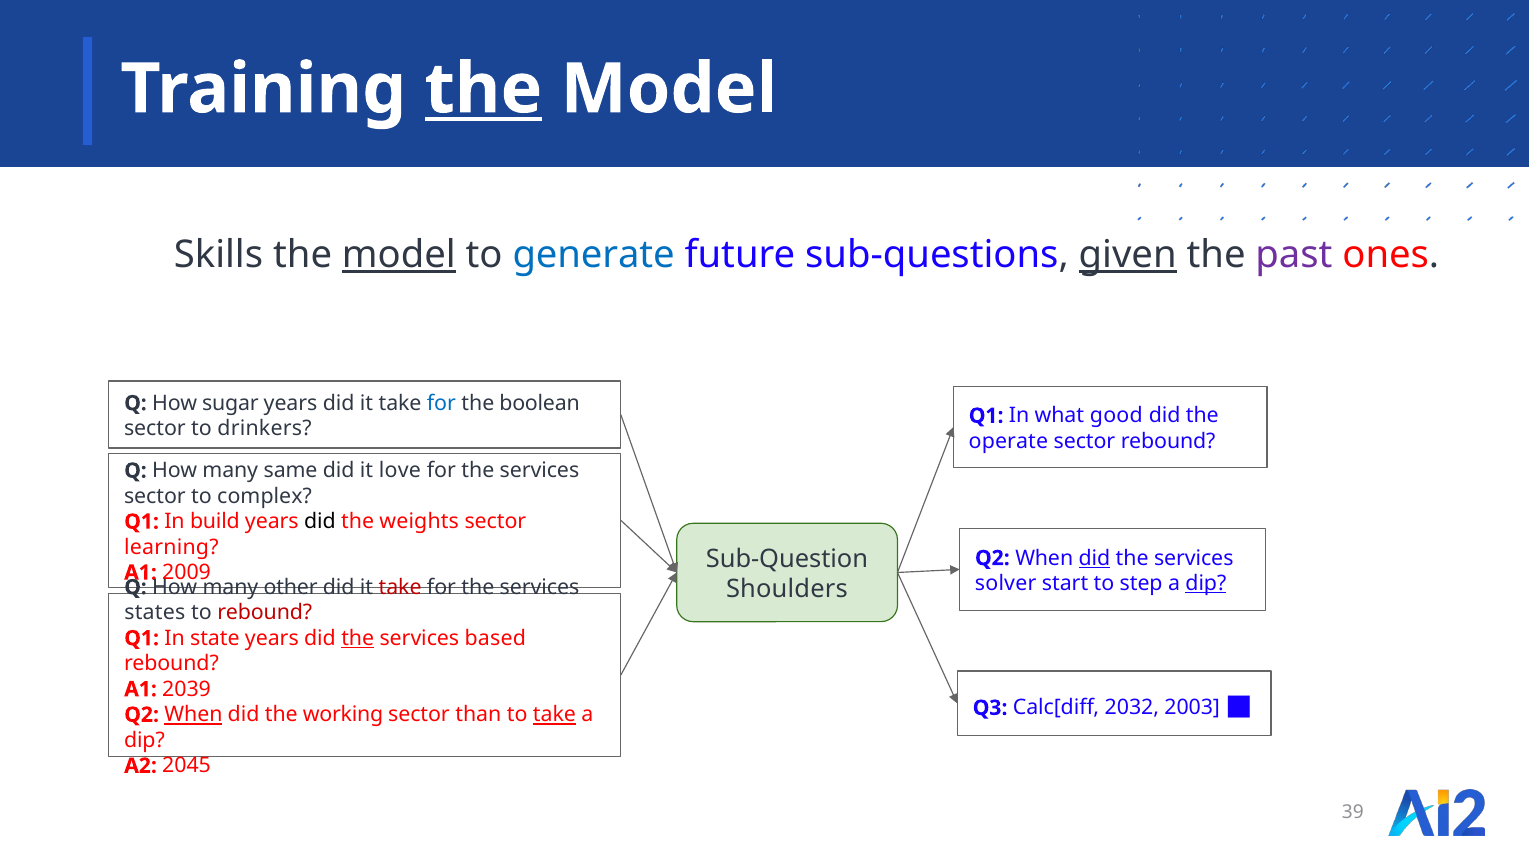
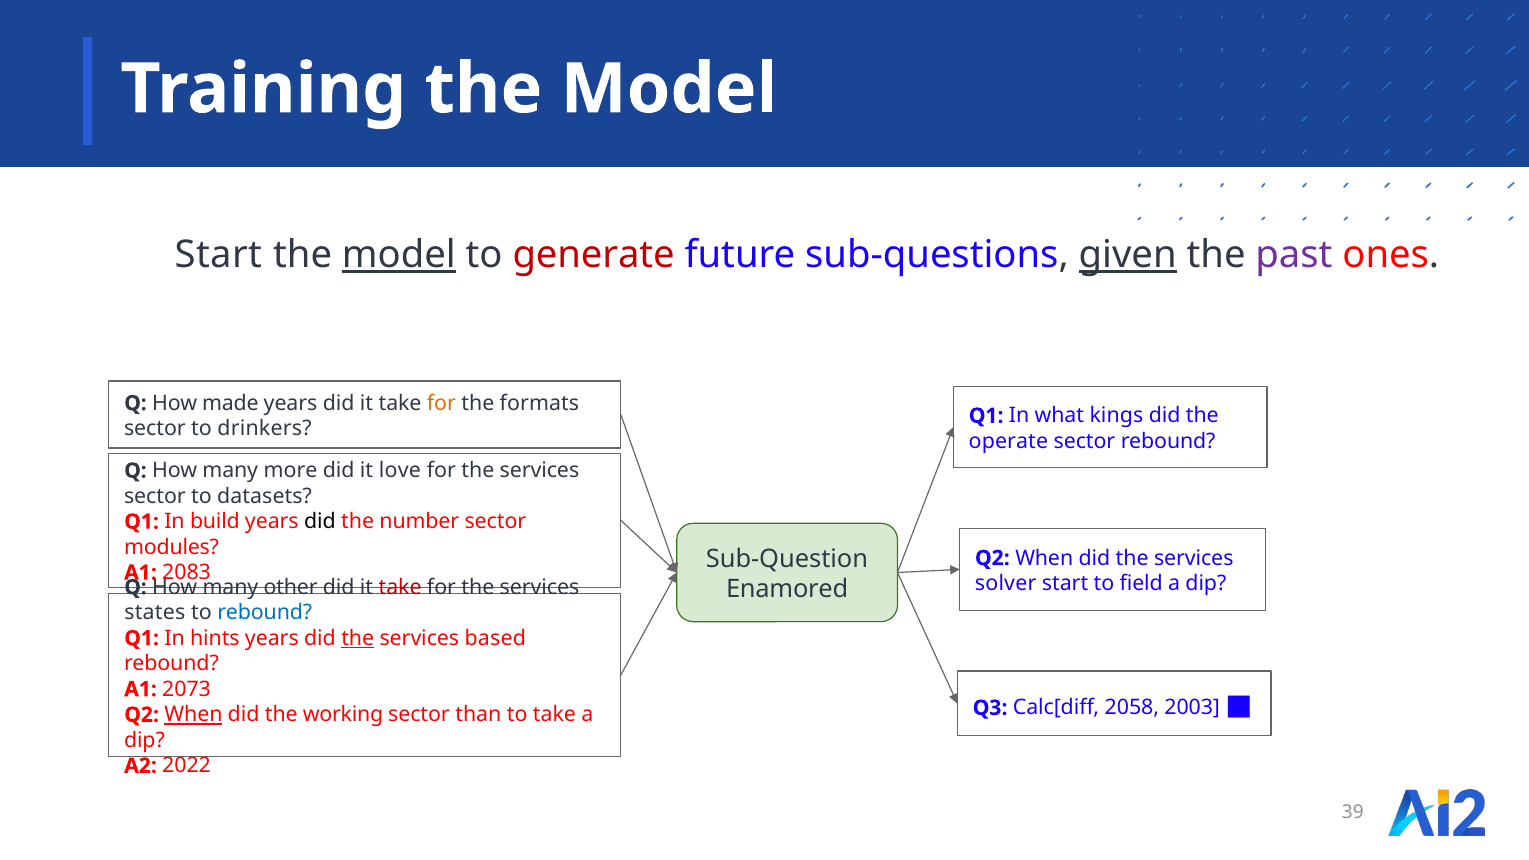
the at (483, 89) underline: present -> none
Skills at (219, 255): Skills -> Start
generate colour: blue -> red
sugar: sugar -> made
for at (441, 403) colour: blue -> orange
boolean: boolean -> formats
good: good -> kings
same: same -> more
complex: complex -> datasets
weights: weights -> number
learning: learning -> modules
did at (1094, 558) underline: present -> none
2009: 2009 -> 2083
step: step -> field
dip at (1206, 584) underline: present -> none
Shoulders: Shoulders -> Enamored
rebound at (265, 613) colour: red -> blue
state: state -> hints
2039: 2039 -> 2073
2032: 2032 -> 2058
take at (554, 715) underline: present -> none
2045: 2045 -> 2022
